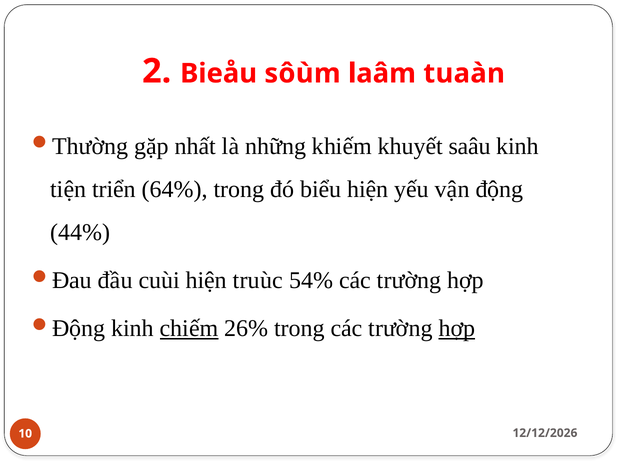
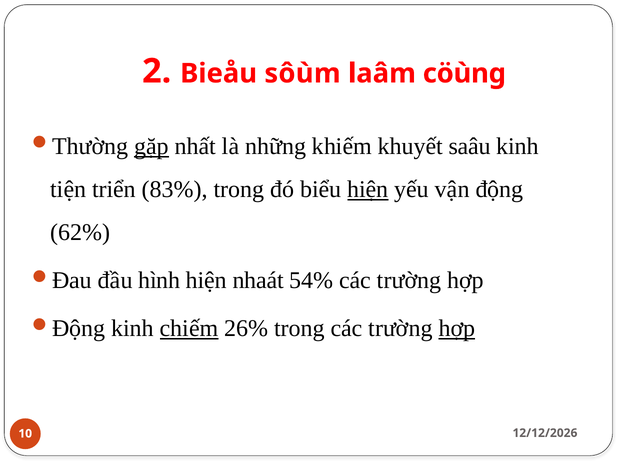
tuaàn: tuaàn -> cöùng
gặp underline: none -> present
64%: 64% -> 83%
hiện at (368, 190) underline: none -> present
44%: 44% -> 62%
cuùi: cuùi -> hình
truùc: truùc -> nhaát
